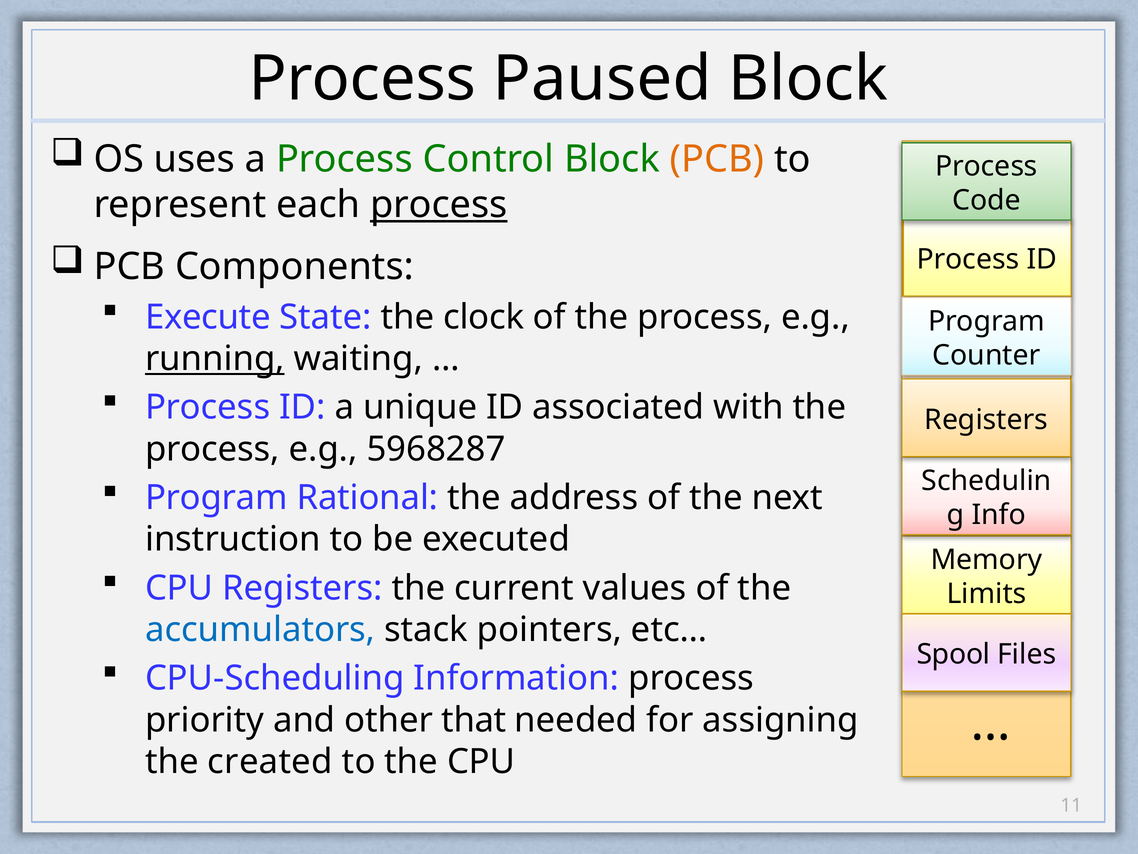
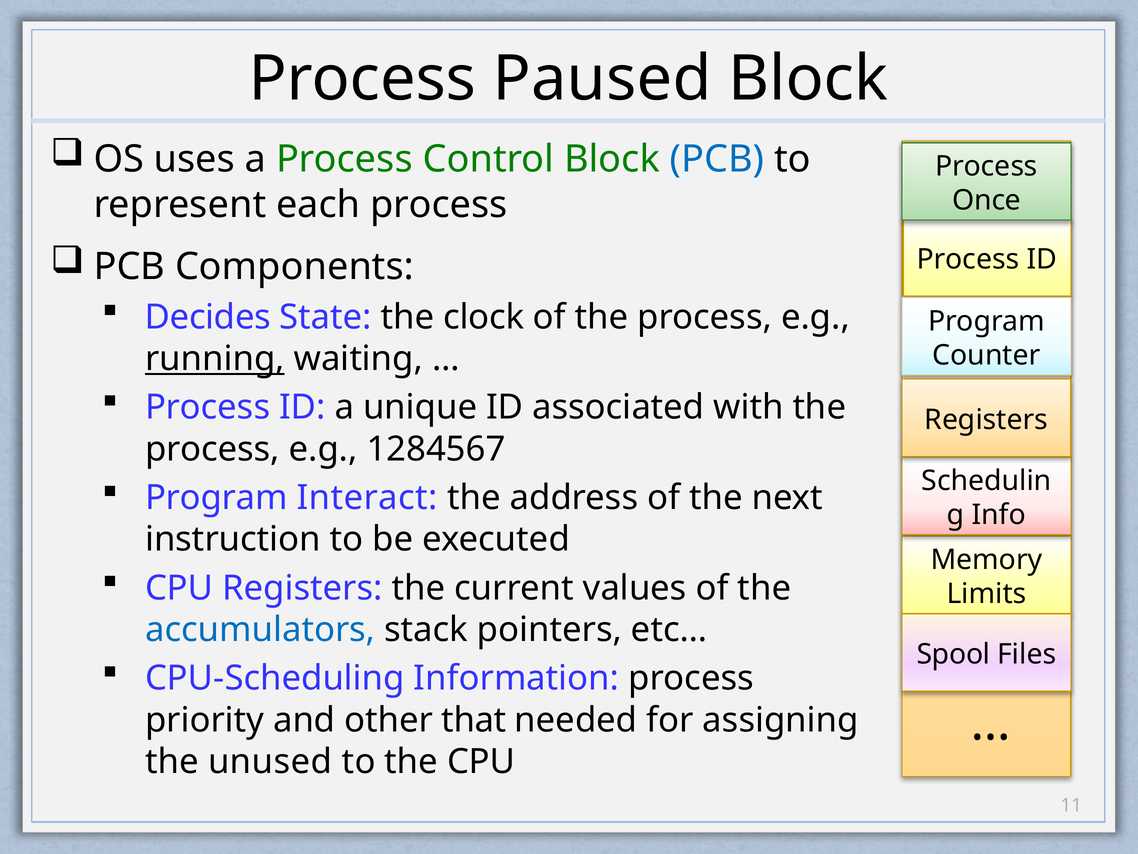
PCB at (717, 159) colour: orange -> blue
Code: Code -> Once
process at (439, 205) underline: present -> none
Execute: Execute -> Decides
5968287: 5968287 -> 1284567
Rational: Rational -> Interact
created: created -> unused
